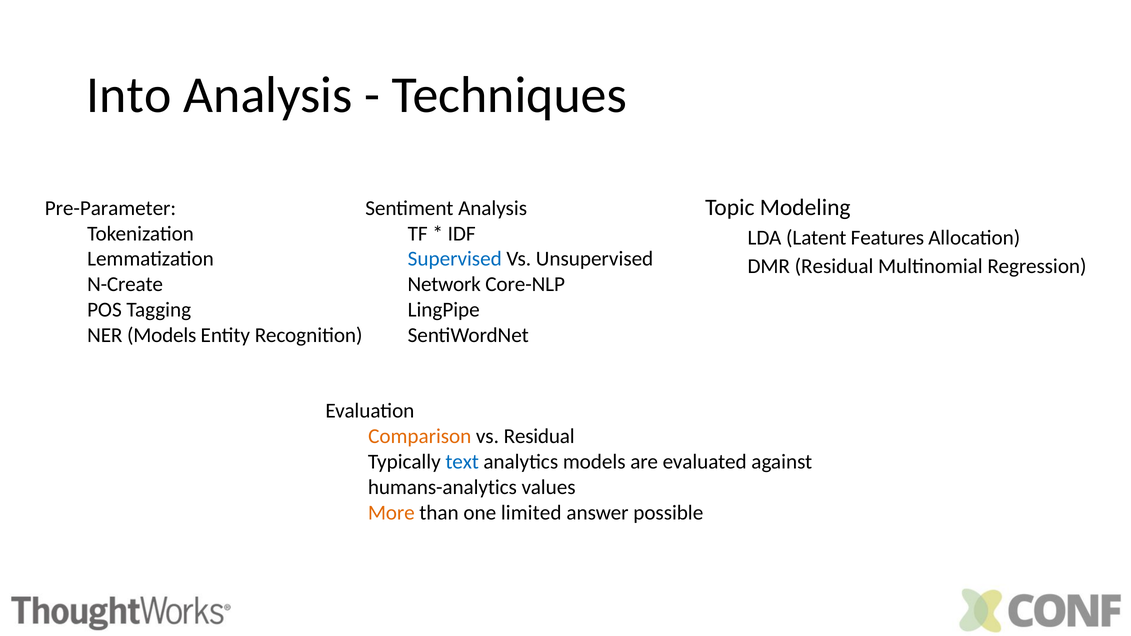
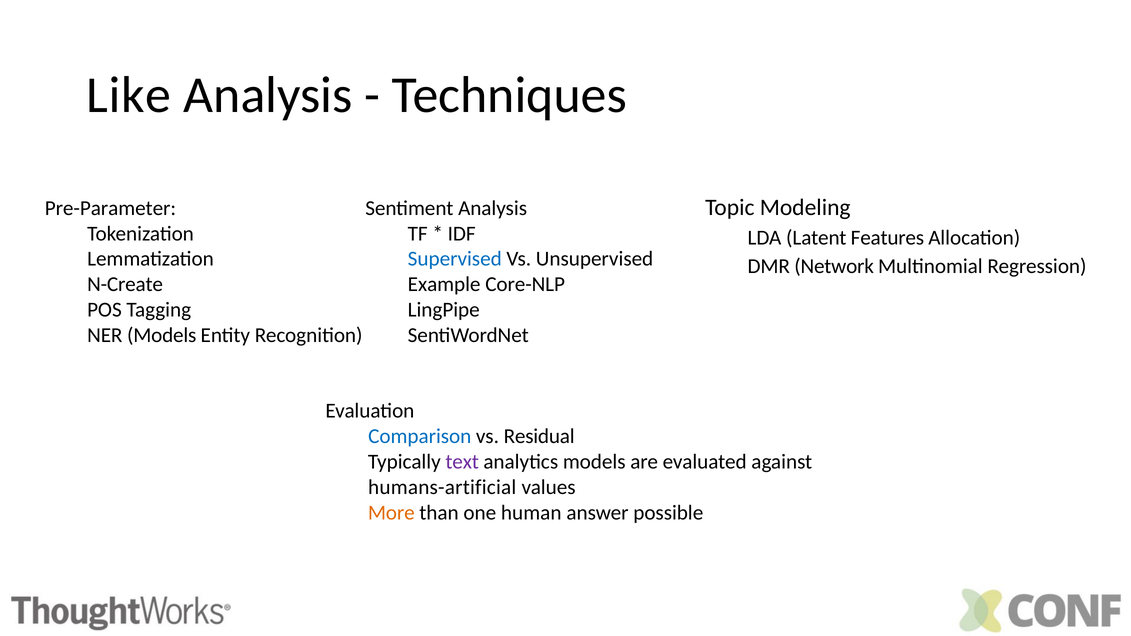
Into: Into -> Like
DMR Residual: Residual -> Network
Network: Network -> Example
Comparison colour: orange -> blue
text colour: blue -> purple
humans-analytics: humans-analytics -> humans-artificial
limited: limited -> human
